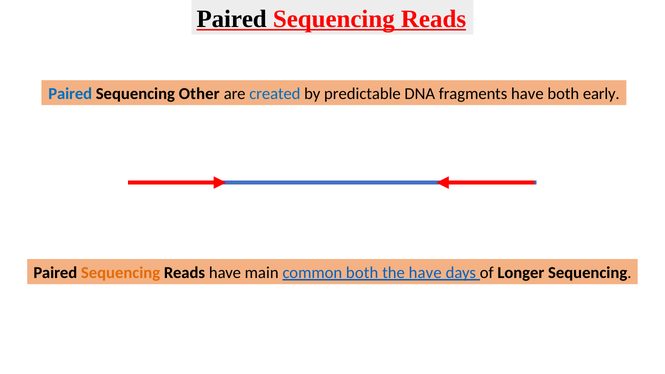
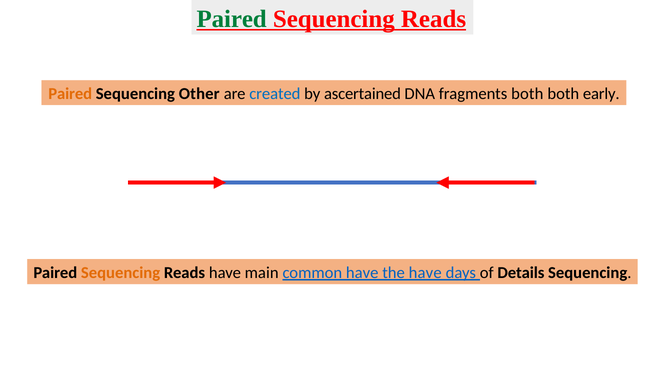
Paired at (232, 19) colour: black -> green
Paired at (70, 94) colour: blue -> orange
predictable: predictable -> ascertained
fragments have: have -> both
common both: both -> have
Longer: Longer -> Details
